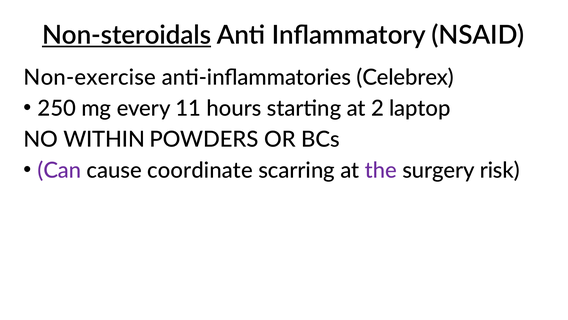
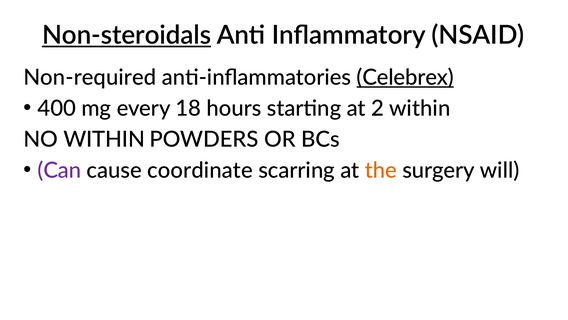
Non-exercise: Non-exercise -> Non-required
Celebrex underline: none -> present
250: 250 -> 400
11: 11 -> 18
2 laptop: laptop -> within
the colour: purple -> orange
risk: risk -> will
